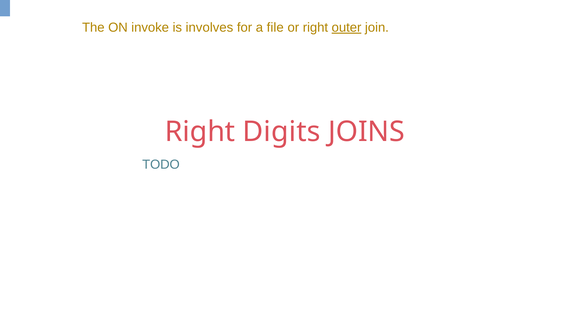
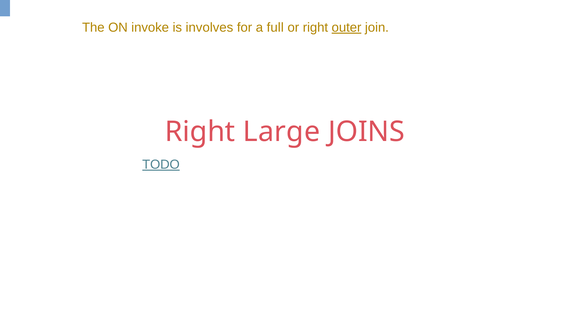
file: file -> full
Digits: Digits -> Large
TODO underline: none -> present
